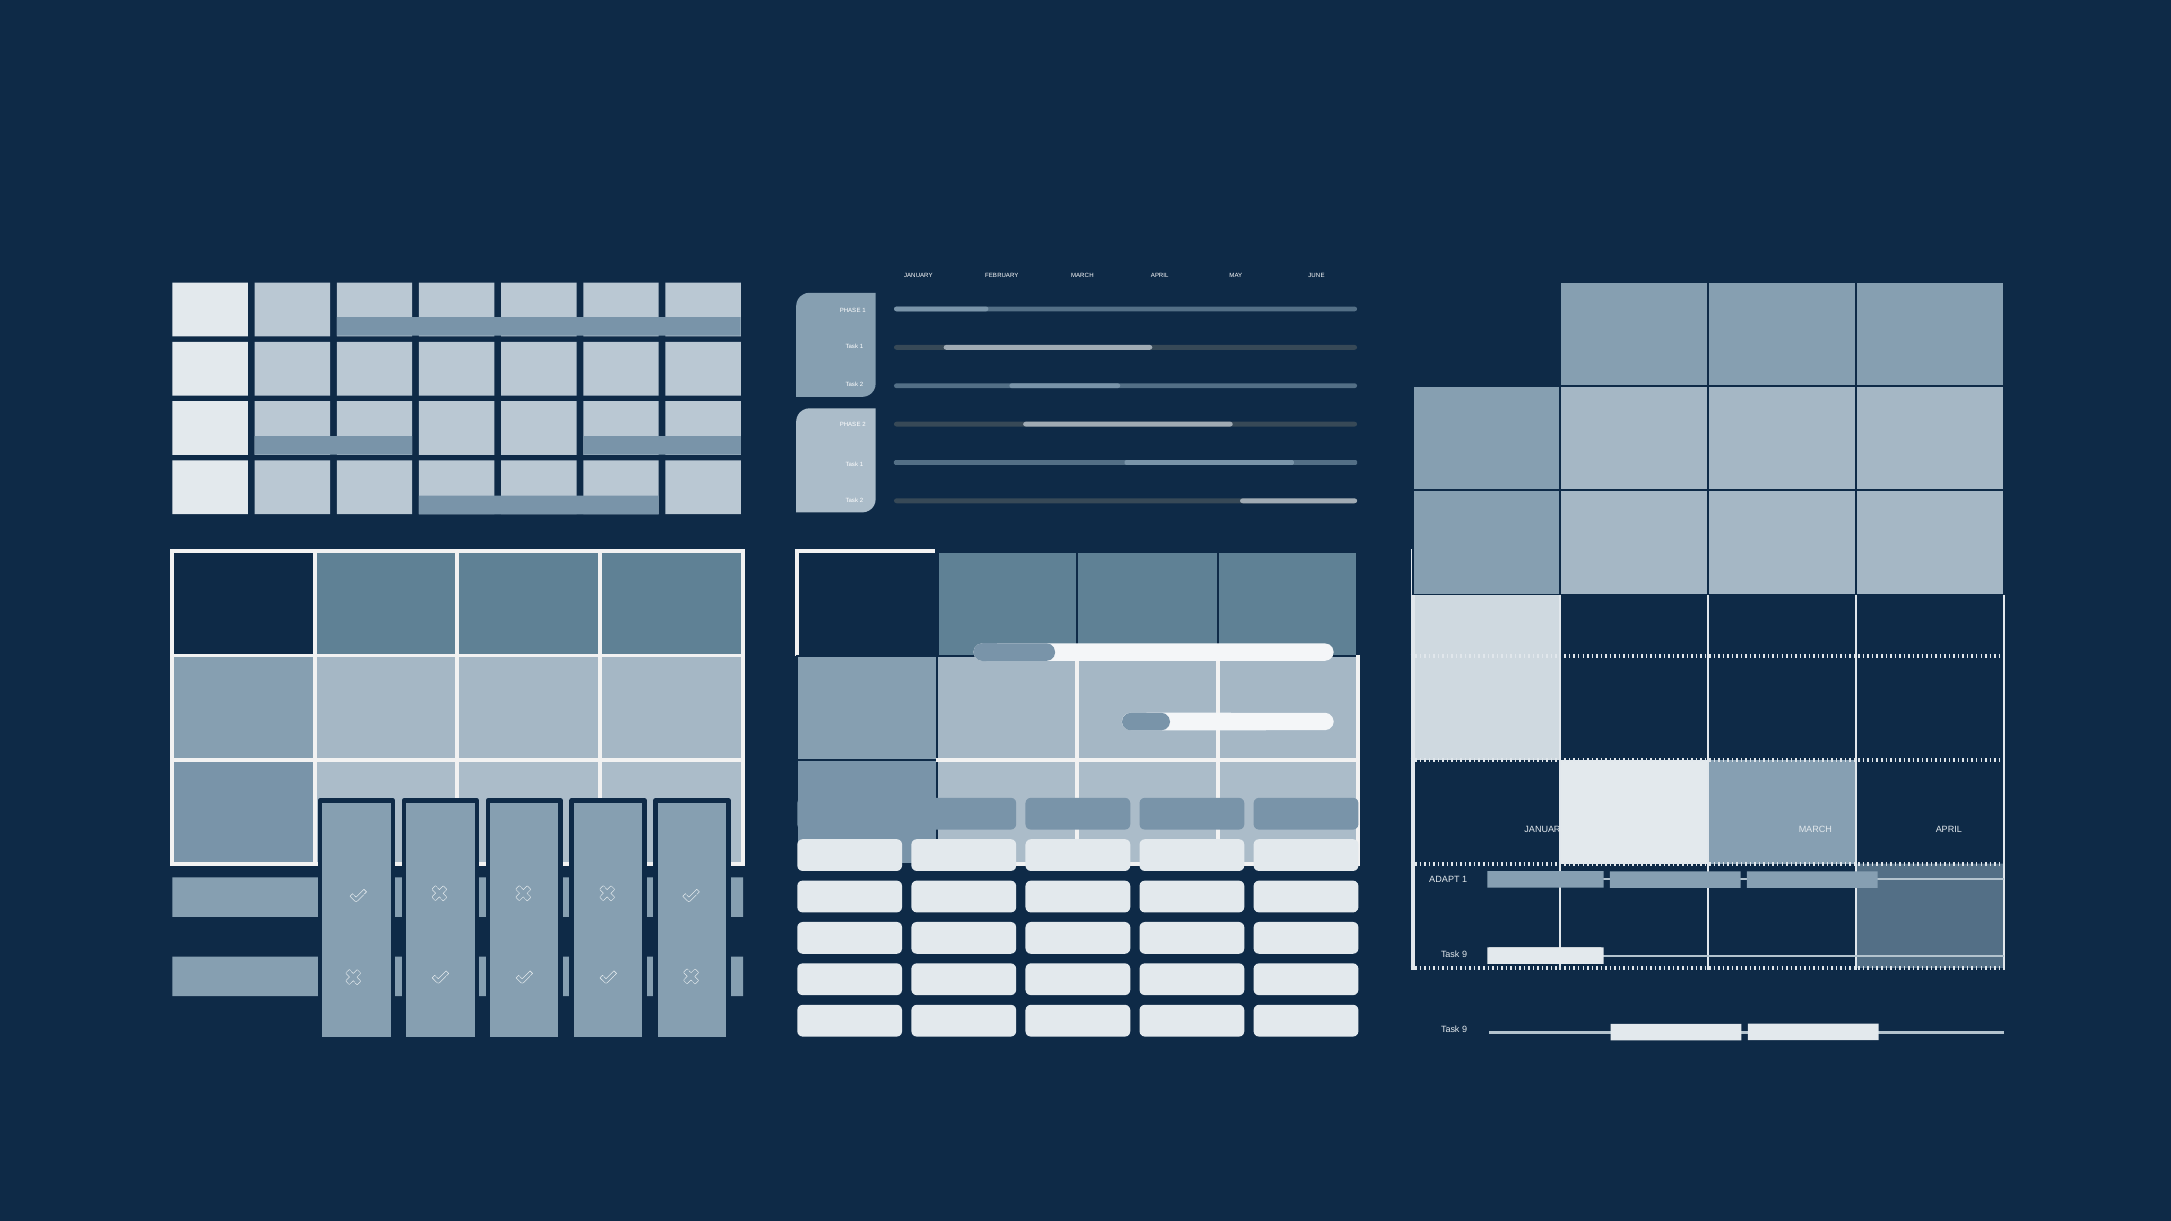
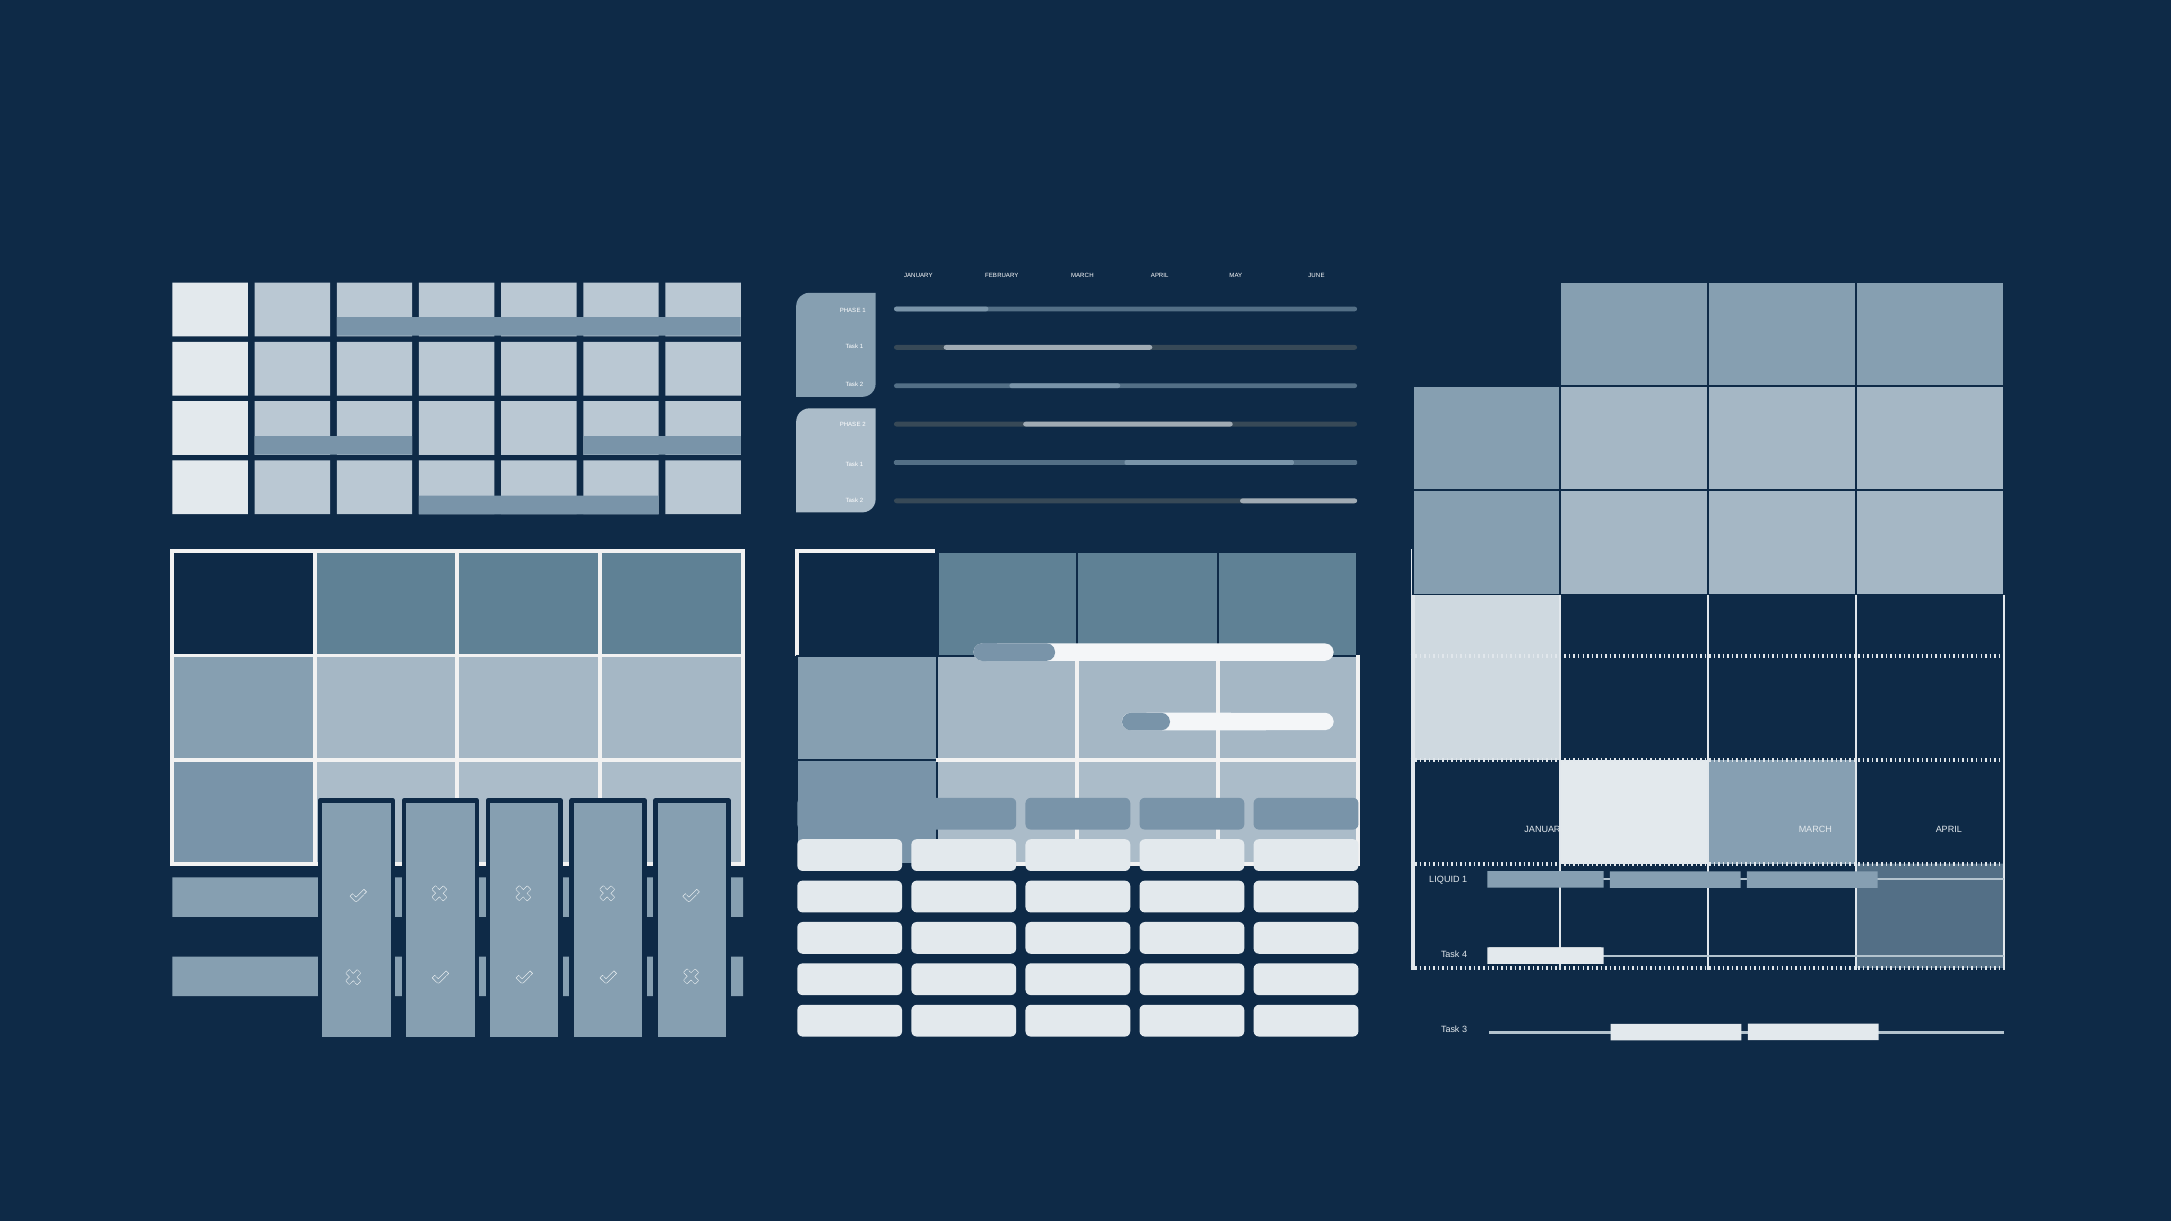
ADAPT: ADAPT -> LIQUID
9 at (1465, 955): 9 -> 4
9 at (1465, 1030): 9 -> 3
